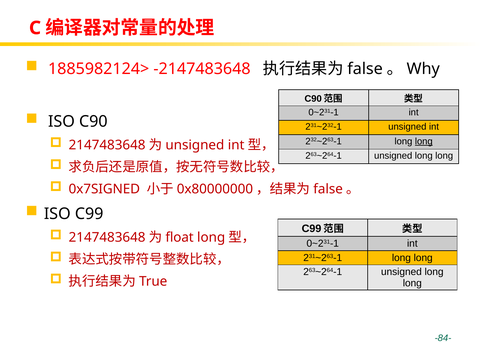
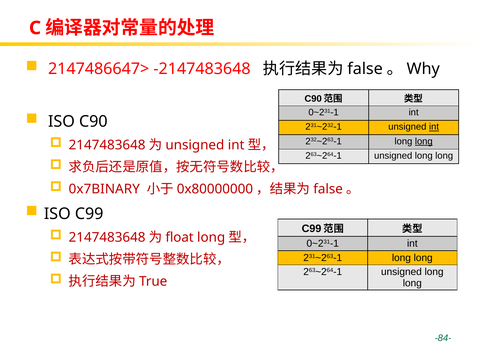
1885982124>: 1885982124> -> 2147486647>
int at (434, 127) underline: none -> present
0x7SIGNED: 0x7SIGNED -> 0x7BINARY
